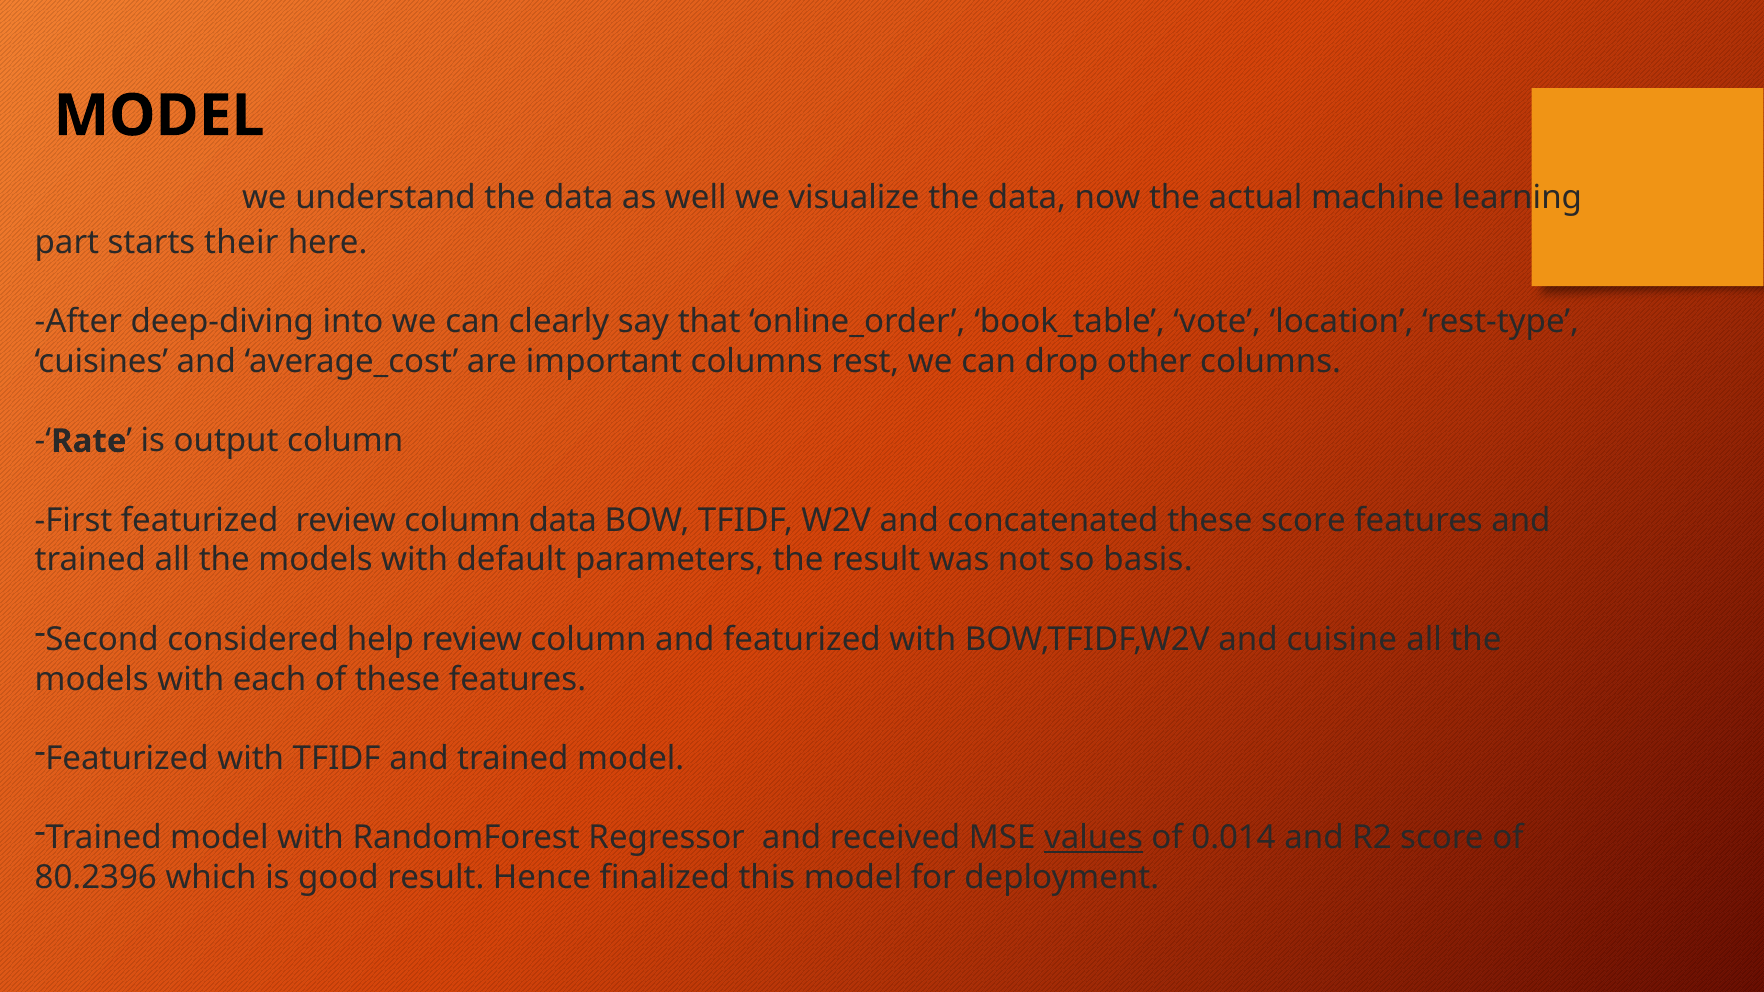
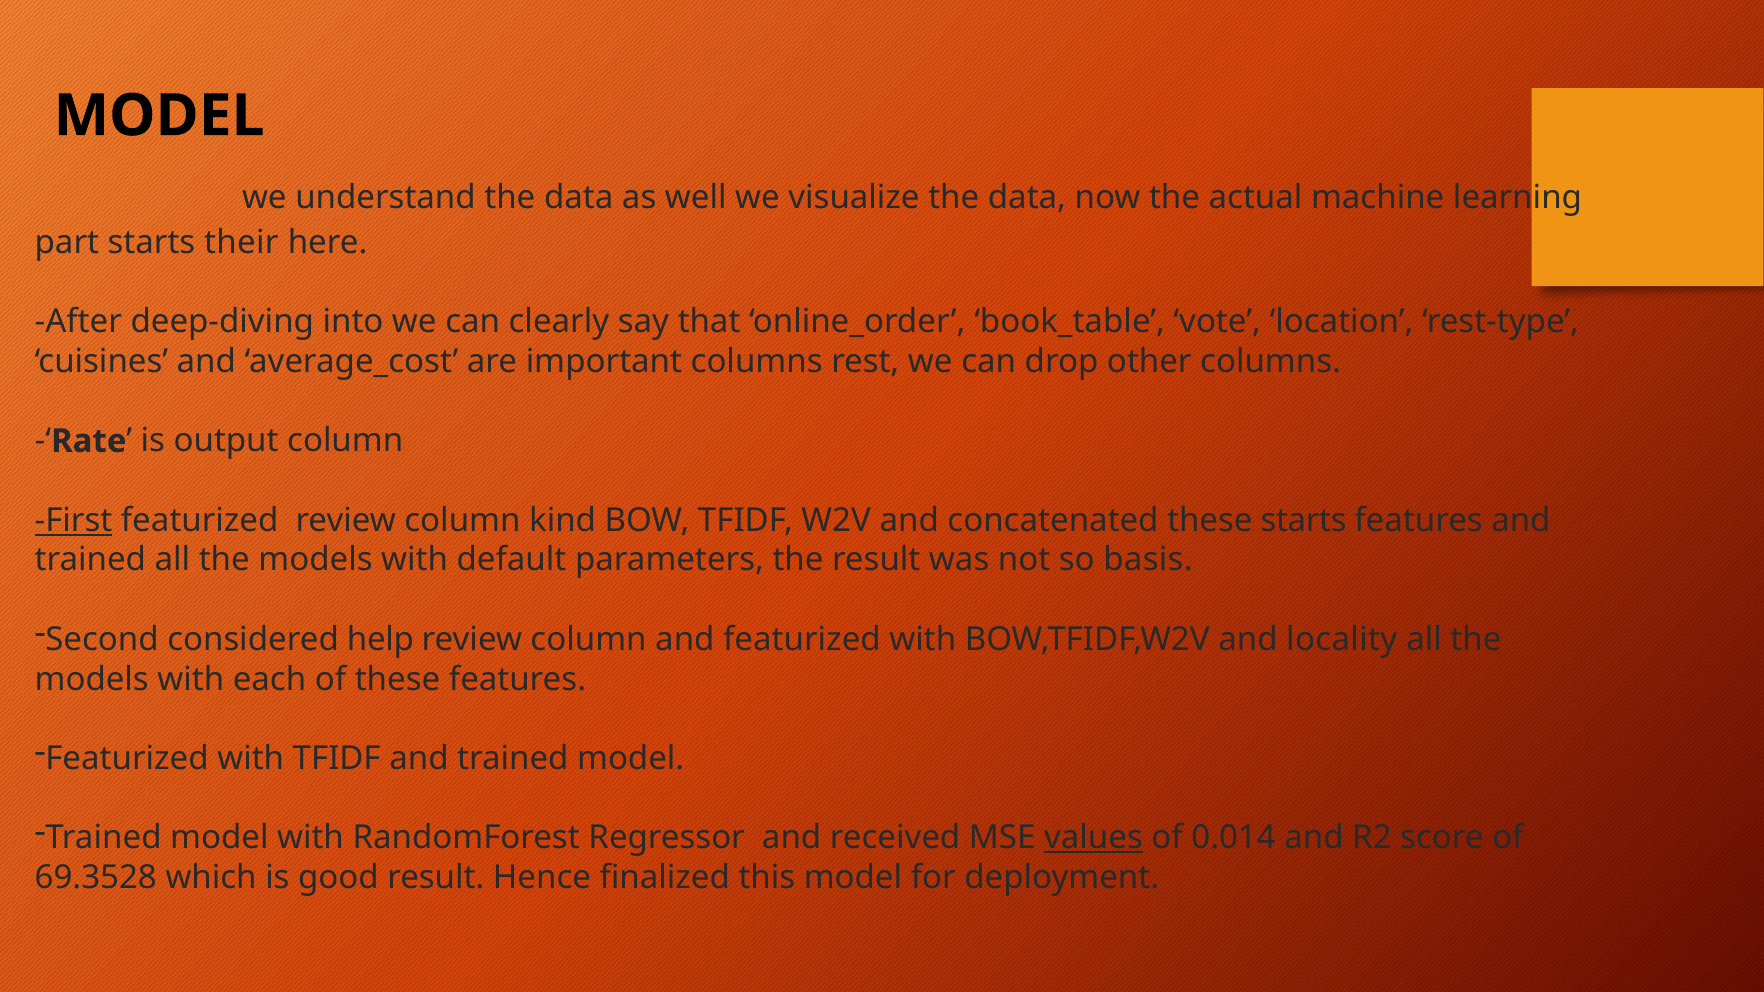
First underline: none -> present
column data: data -> kind
these score: score -> starts
cuisine: cuisine -> locality
80.2396: 80.2396 -> 69.3528
